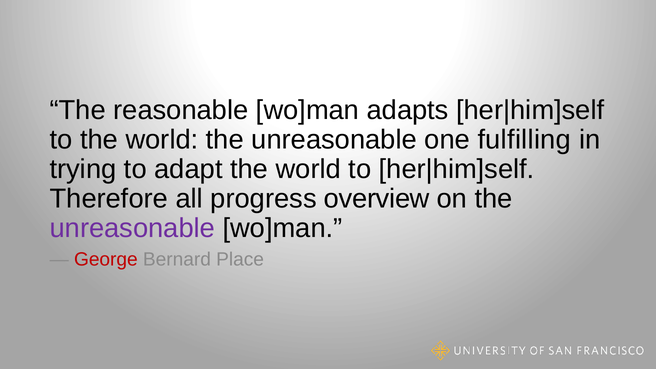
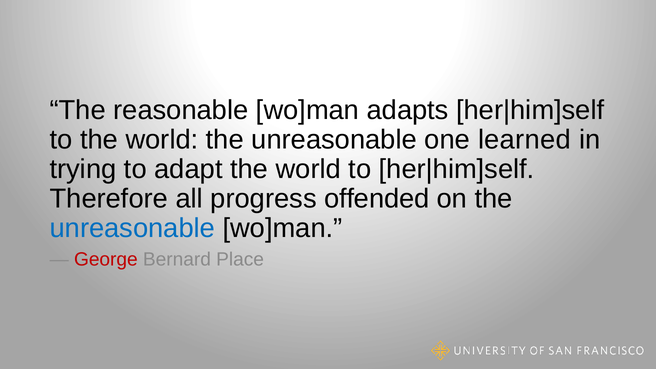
fulfilling: fulfilling -> learned
overview: overview -> offended
unreasonable at (132, 228) colour: purple -> blue
